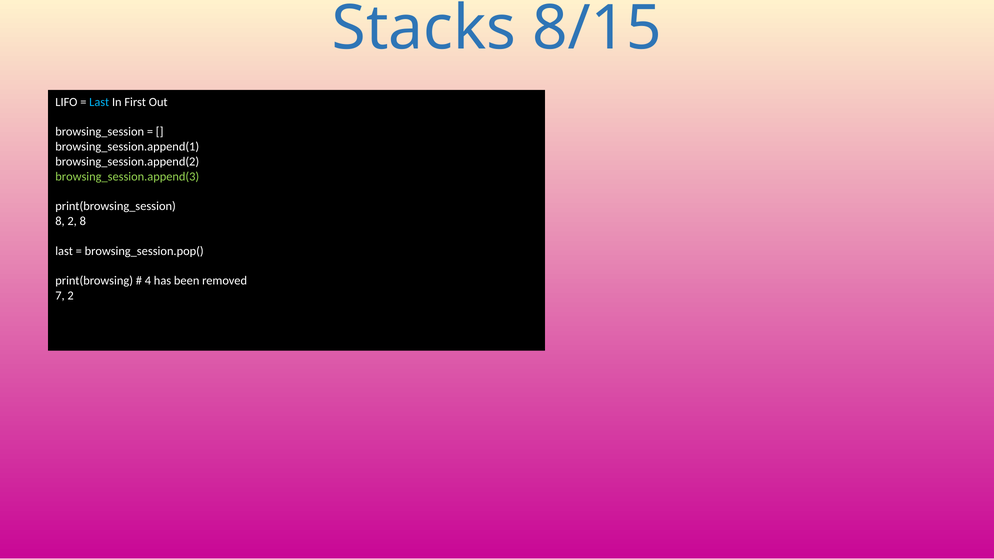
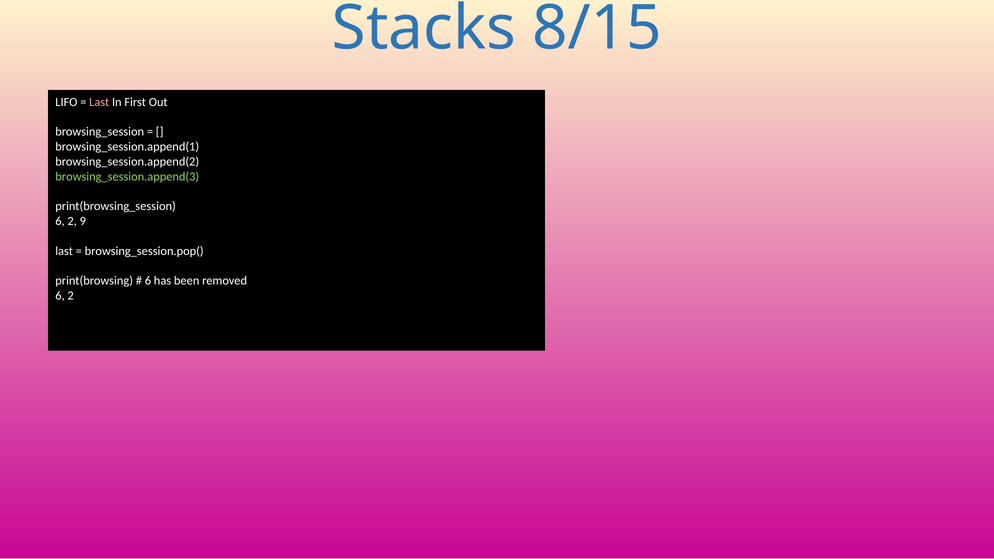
Last at (99, 102) colour: light blue -> pink
8 at (60, 221): 8 -> 6
2 8: 8 -> 9
4 at (148, 281): 4 -> 6
7 at (60, 296): 7 -> 6
